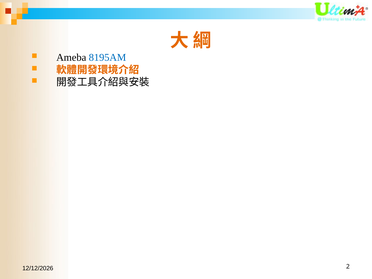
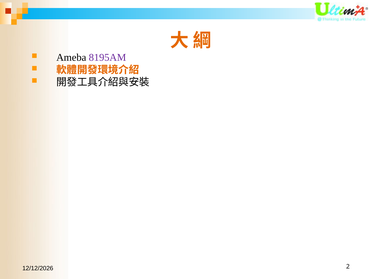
8195AM colour: blue -> purple
